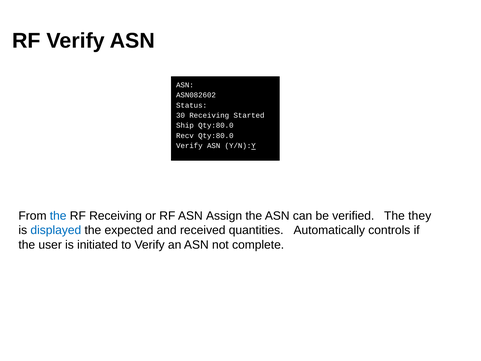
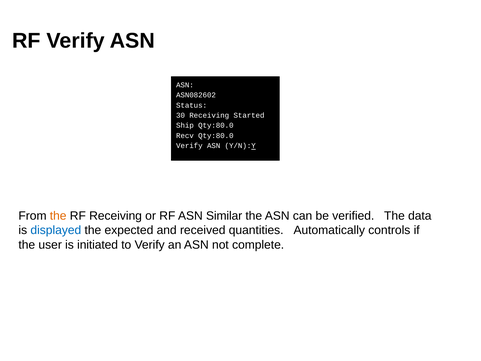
the at (58, 216) colour: blue -> orange
Assign: Assign -> Similar
they: they -> data
